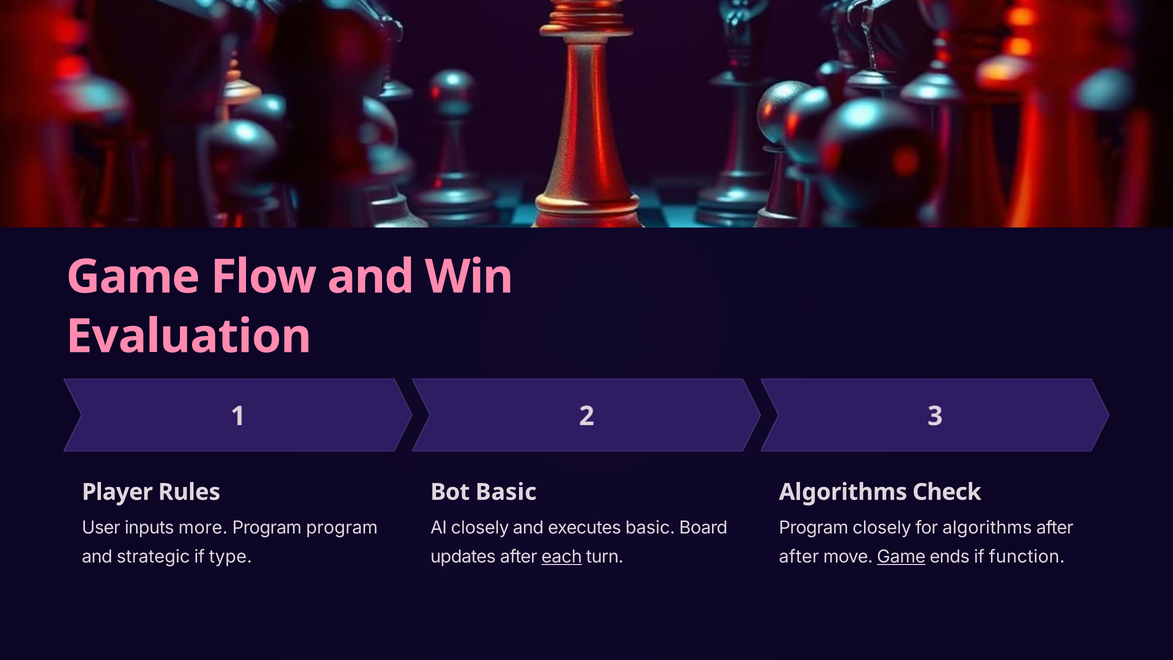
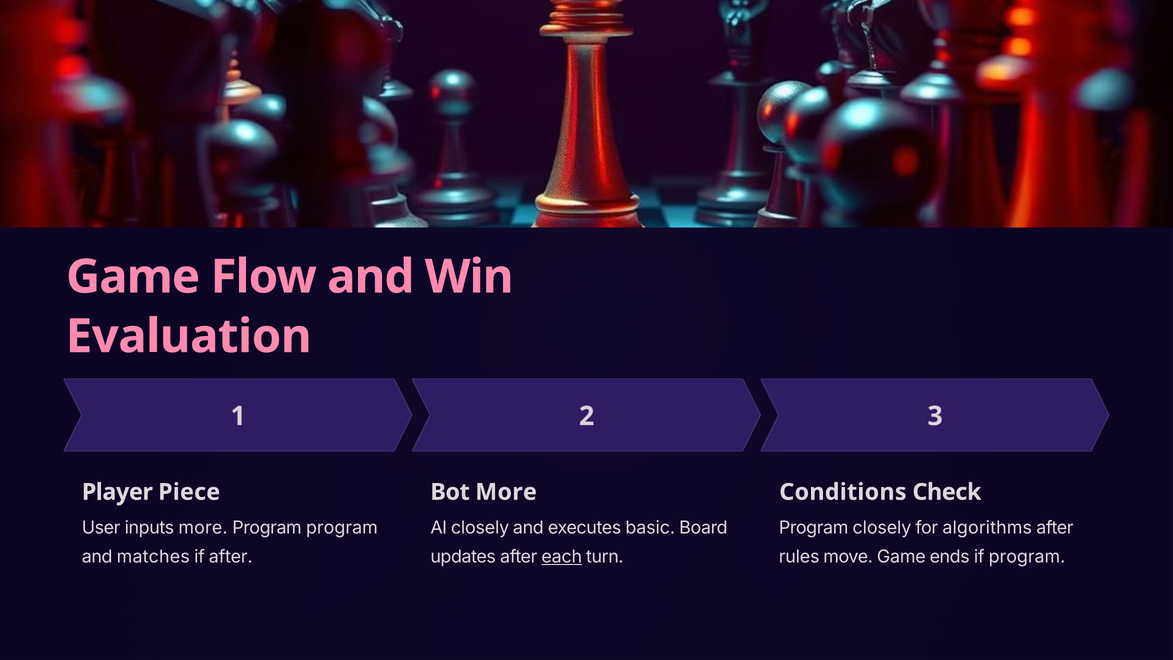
Rules: Rules -> Piece
Bot Basic: Basic -> More
Algorithms at (843, 492): Algorithms -> Conditions
strategic: strategic -> matches
if type: type -> after
after at (799, 557): after -> rules
Game at (901, 557) underline: present -> none
if function: function -> program
